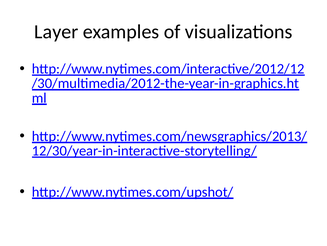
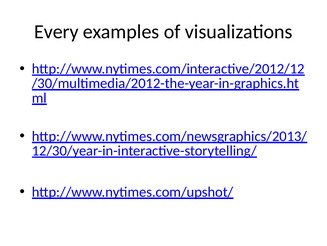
Layer: Layer -> Every
